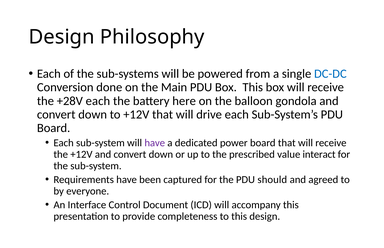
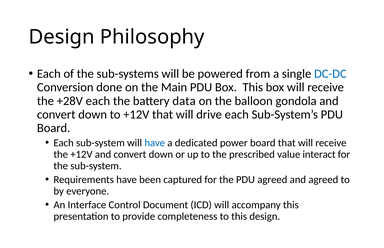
here: here -> data
have at (155, 143) colour: purple -> blue
PDU should: should -> agreed
